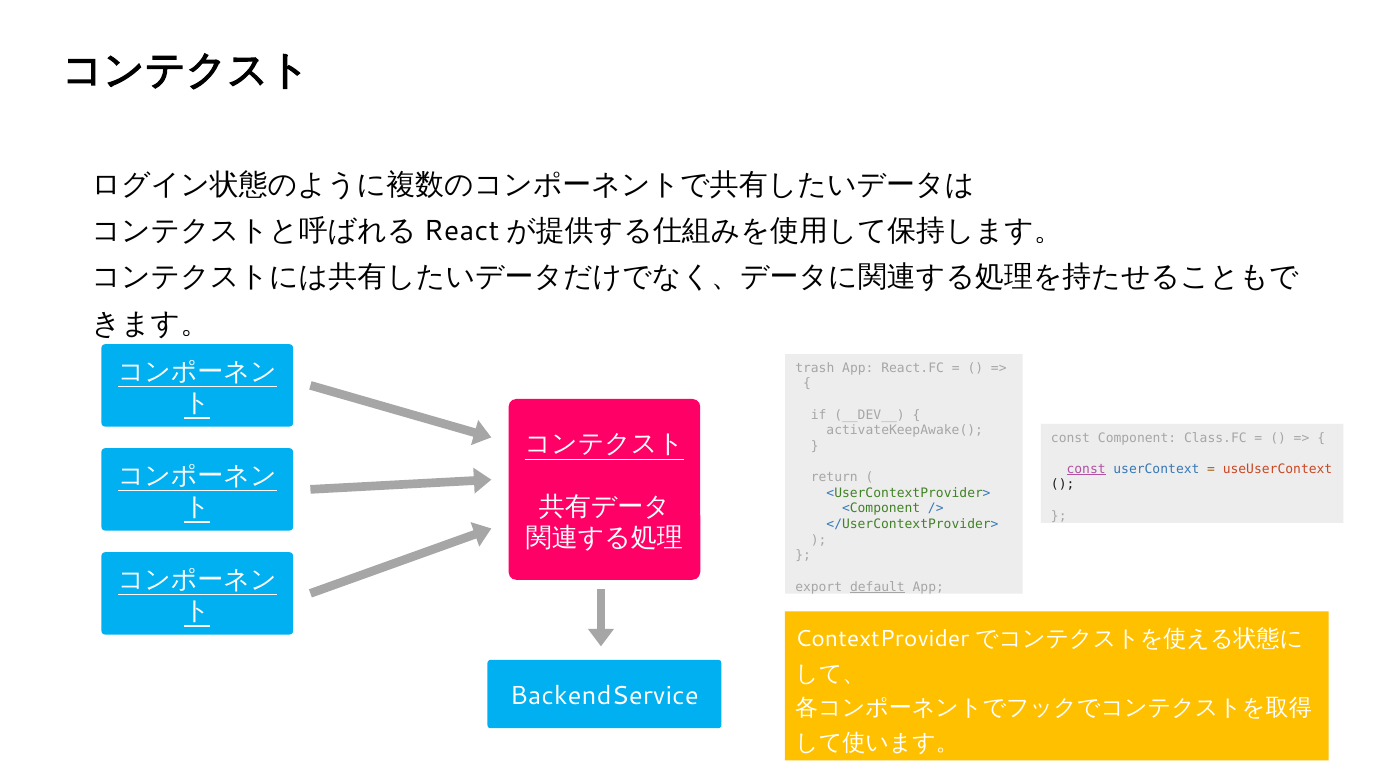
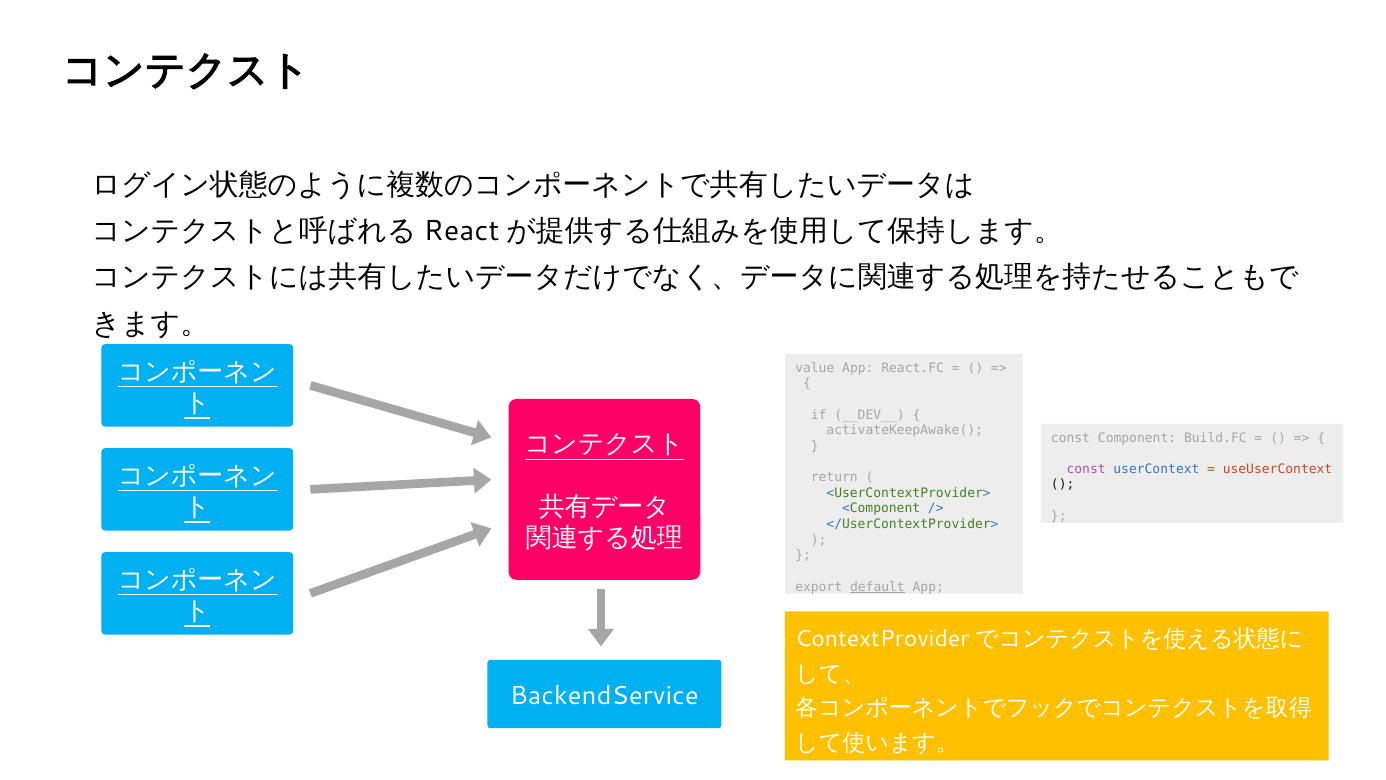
trash: trash -> value
Class.FC: Class.FC -> Build.FC
const at (1086, 469) underline: present -> none
